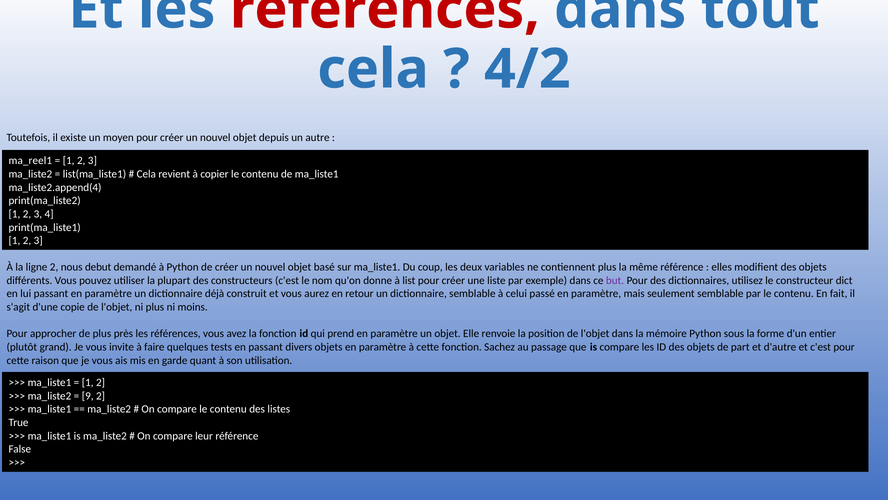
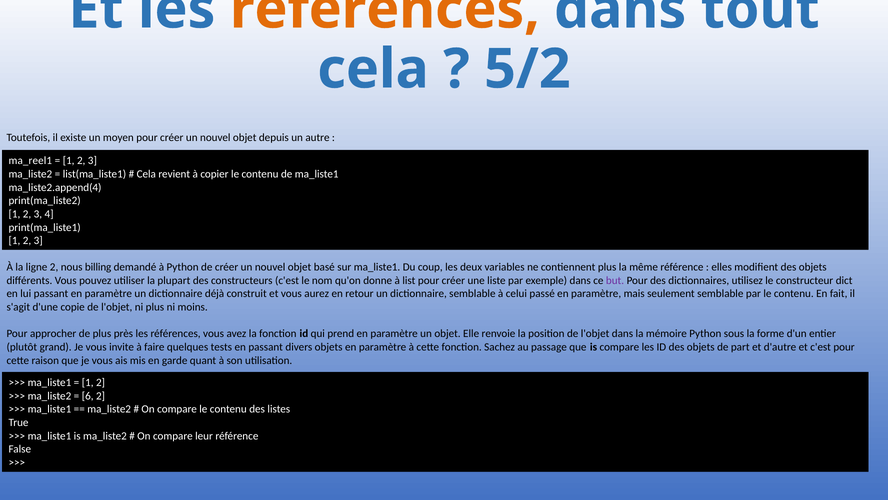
références at (385, 9) colour: red -> orange
4/2: 4/2 -> 5/2
debut: debut -> billing
9: 9 -> 6
